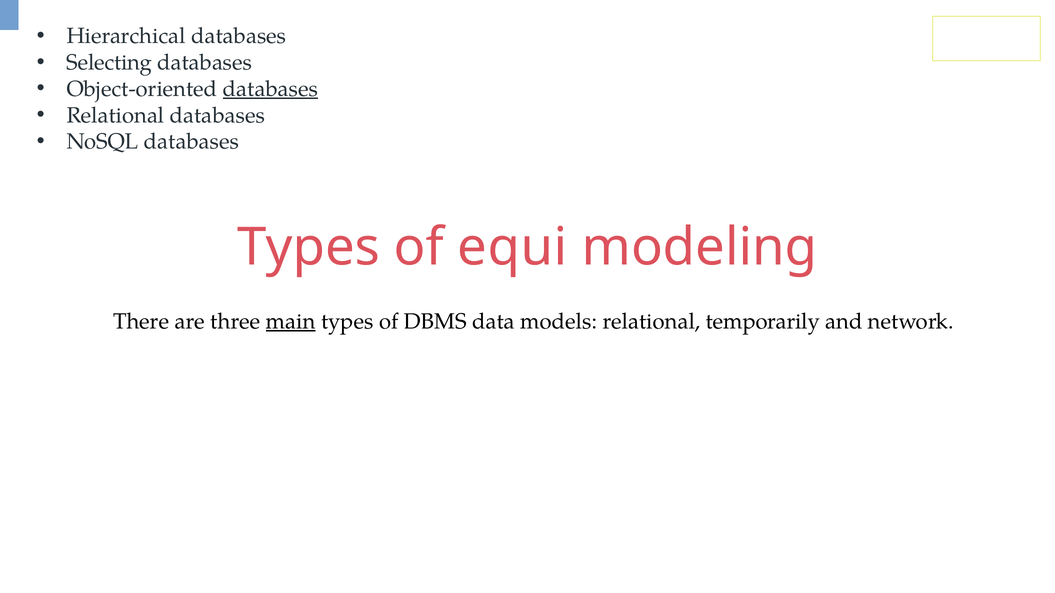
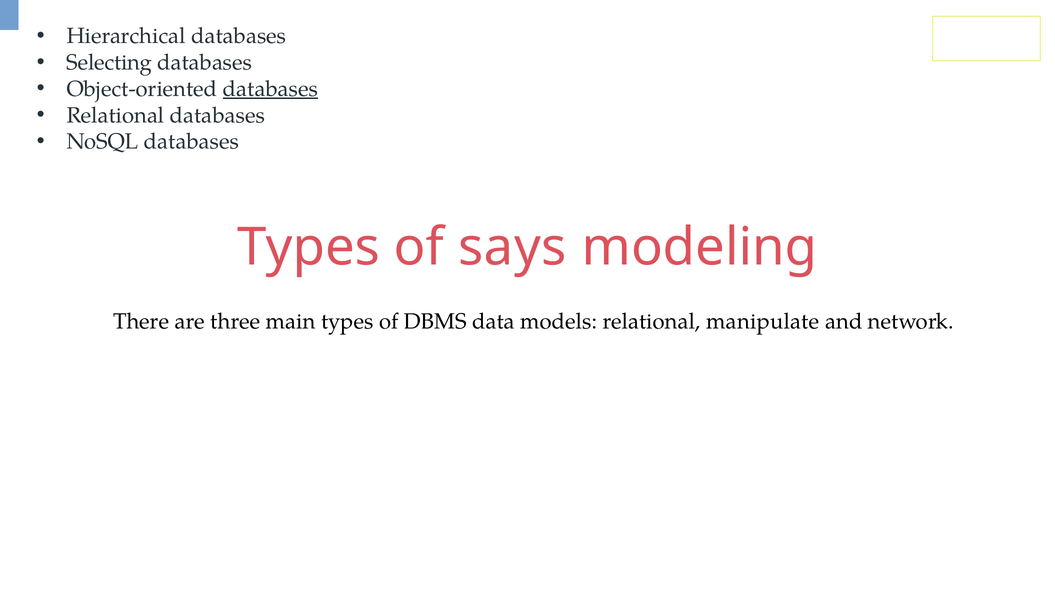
equi: equi -> says
main underline: present -> none
temporarily: temporarily -> manipulate
